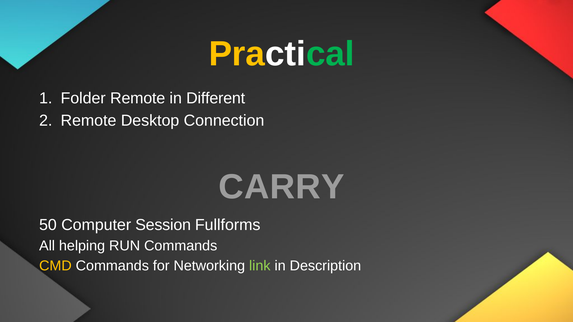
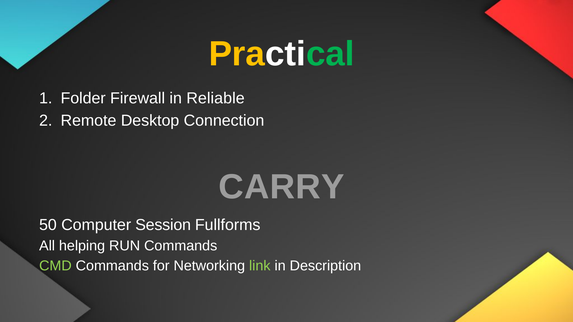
Folder Remote: Remote -> Firewall
Different: Different -> Reliable
CMD colour: yellow -> light green
